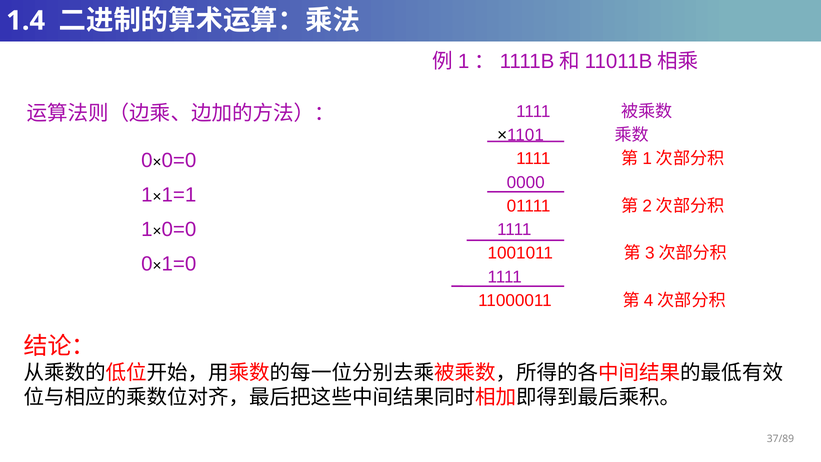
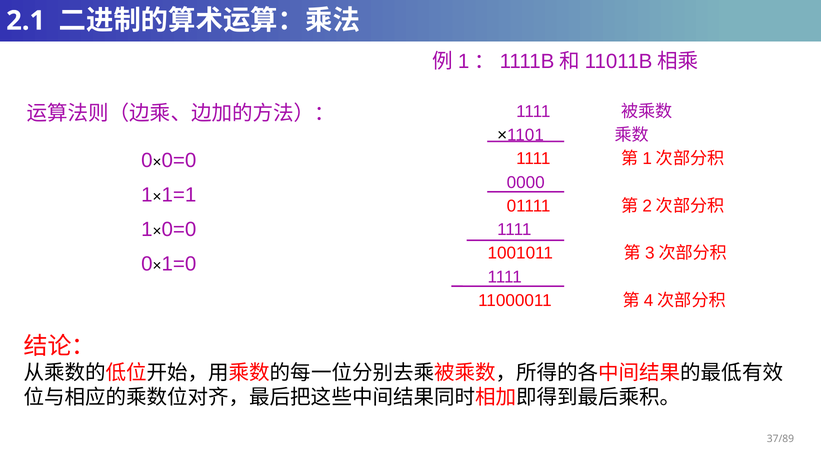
1.4: 1.4 -> 2.1
